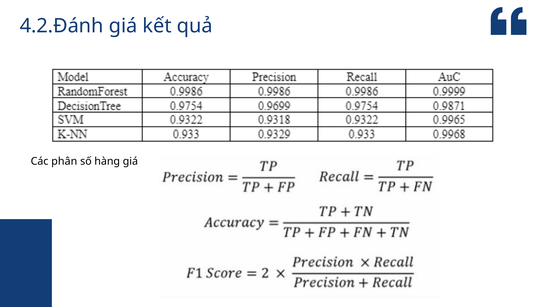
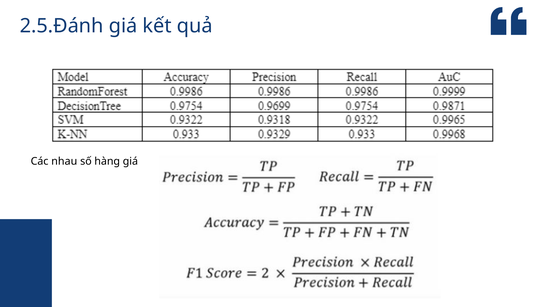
4.2.Đánh: 4.2.Đánh -> 2.5.Đánh
phân: phân -> nhau
